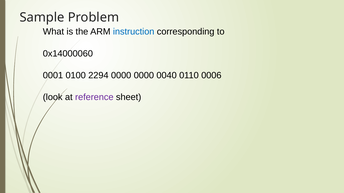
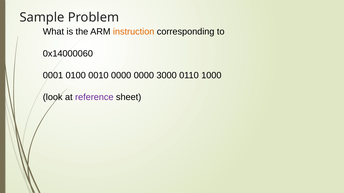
instruction colour: blue -> orange
2294: 2294 -> 0010
0040: 0040 -> 3000
0006: 0006 -> 1000
